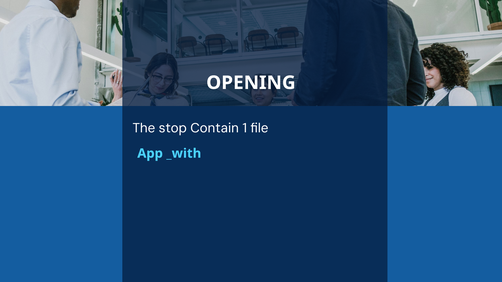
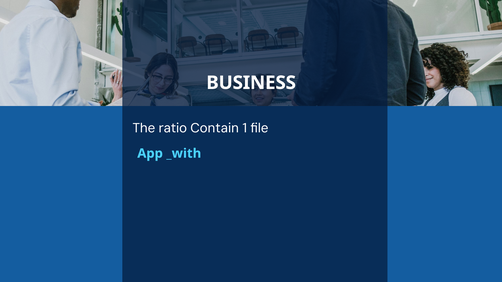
OPENING: OPENING -> BUSINESS
stop: stop -> ratio
